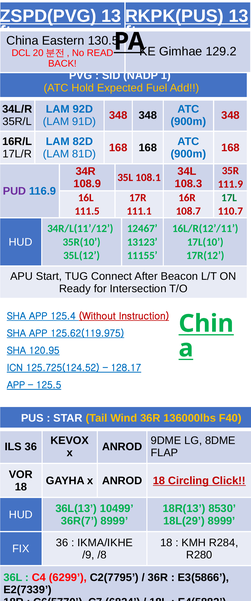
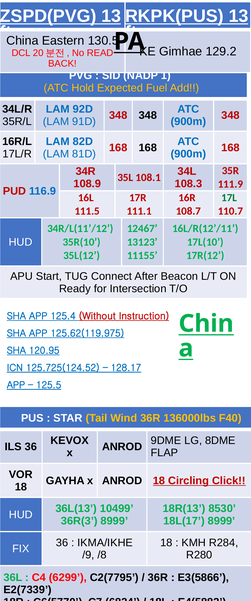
PUD colour: purple -> red
36R(7: 36R(7 -> 36R(3
18L(29: 18L(29 -> 18L(17
